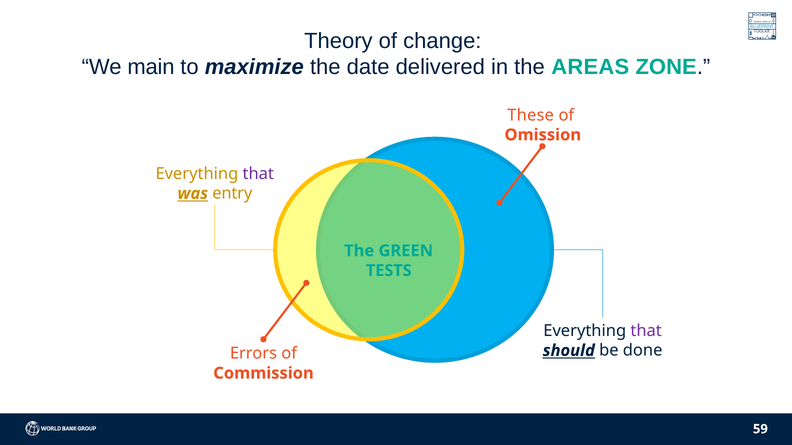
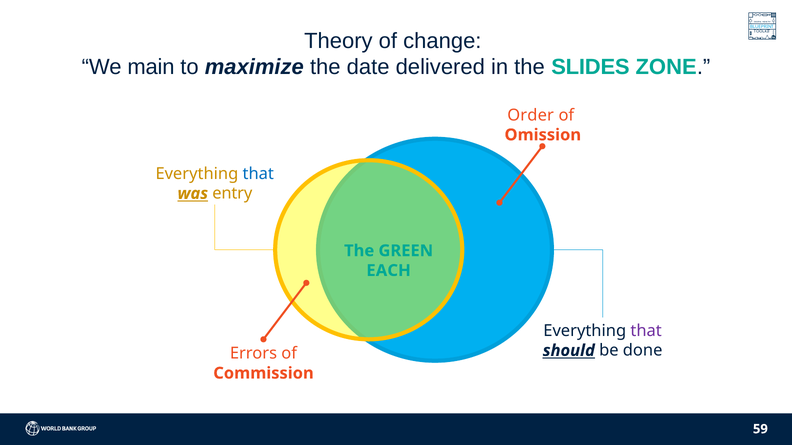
AREAS: AREAS -> SLIDES
These: These -> Order
that at (258, 174) colour: purple -> blue
TESTS: TESTS -> EACH
